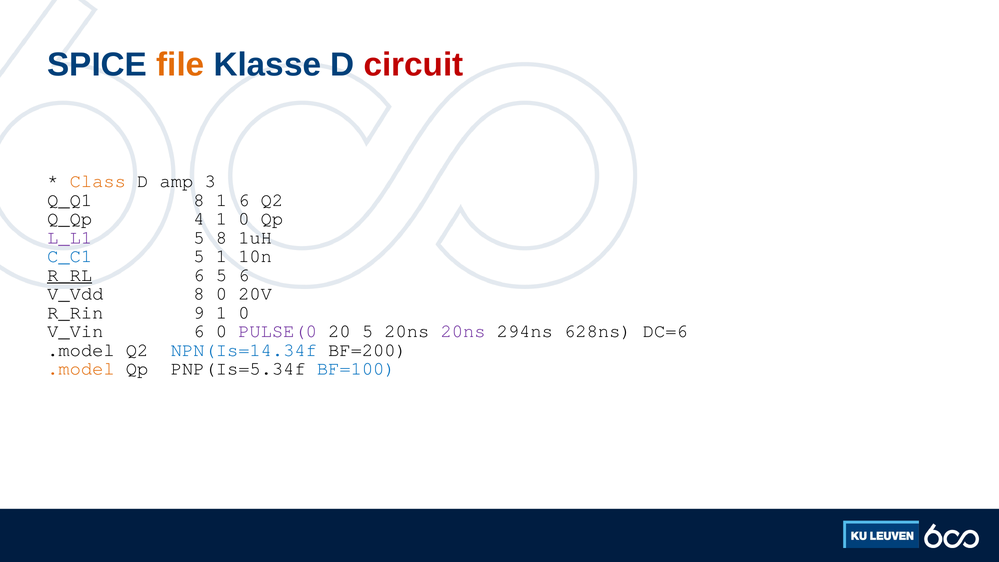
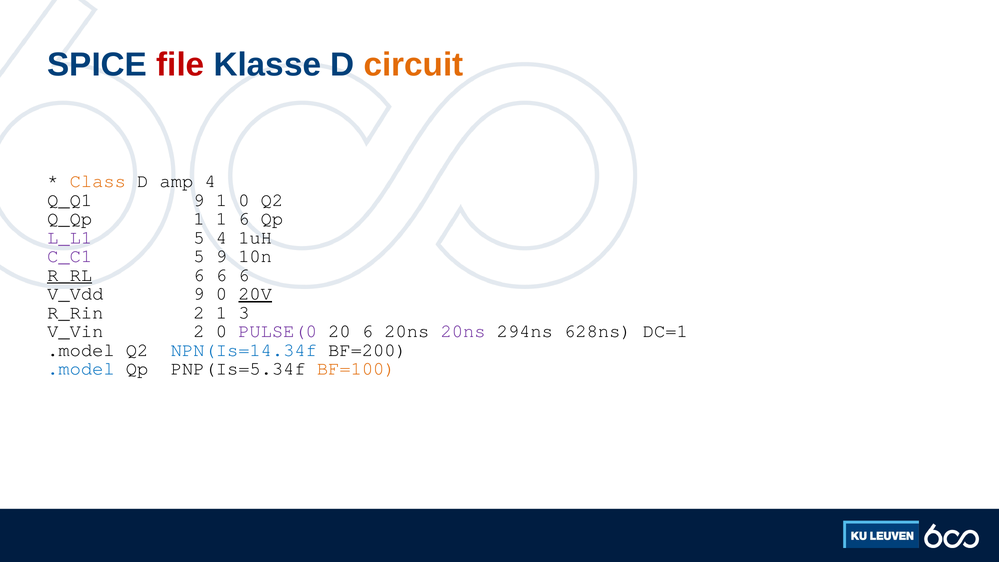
file colour: orange -> red
circuit colour: red -> orange
amp 3: 3 -> 4
Q_Q1 8: 8 -> 9
1 6: 6 -> 0
Q_Qp 4: 4 -> 1
0 at (244, 219): 0 -> 6
5 8: 8 -> 4
C_C1 colour: blue -> purple
5 1: 1 -> 9
5 at (221, 275): 5 -> 6
V_Vdd 8: 8 -> 9
20V underline: none -> present
R_Rin 9: 9 -> 2
0 at (244, 312): 0 -> 3
V_Vin 6: 6 -> 2
20 5: 5 -> 6
DC=6: DC=6 -> DC=1
.model at (81, 369) colour: orange -> blue
BF=100 colour: blue -> orange
